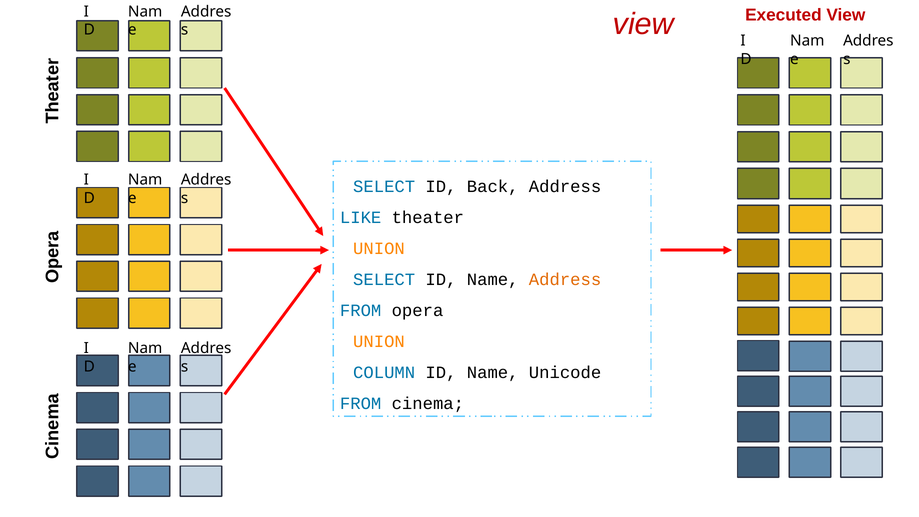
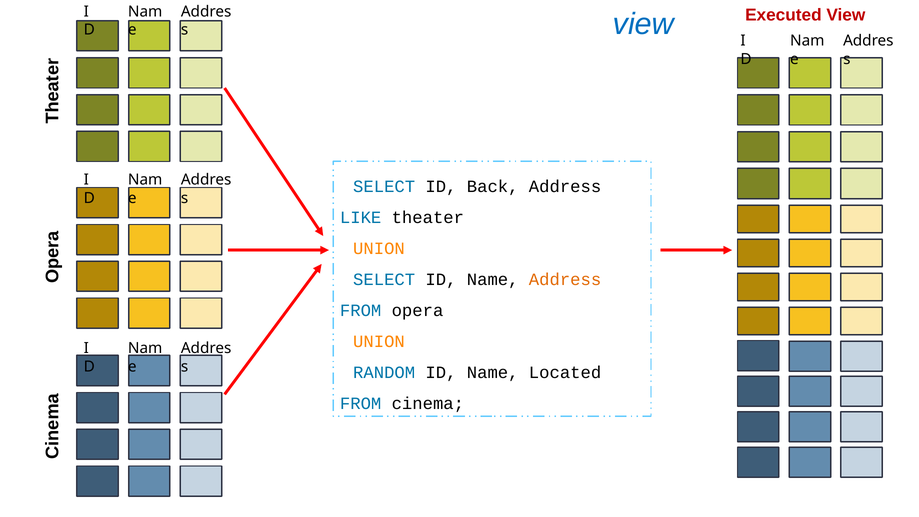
view at (643, 24) colour: red -> blue
COLUMN: COLUMN -> RANDOM
Unicode: Unicode -> Located
